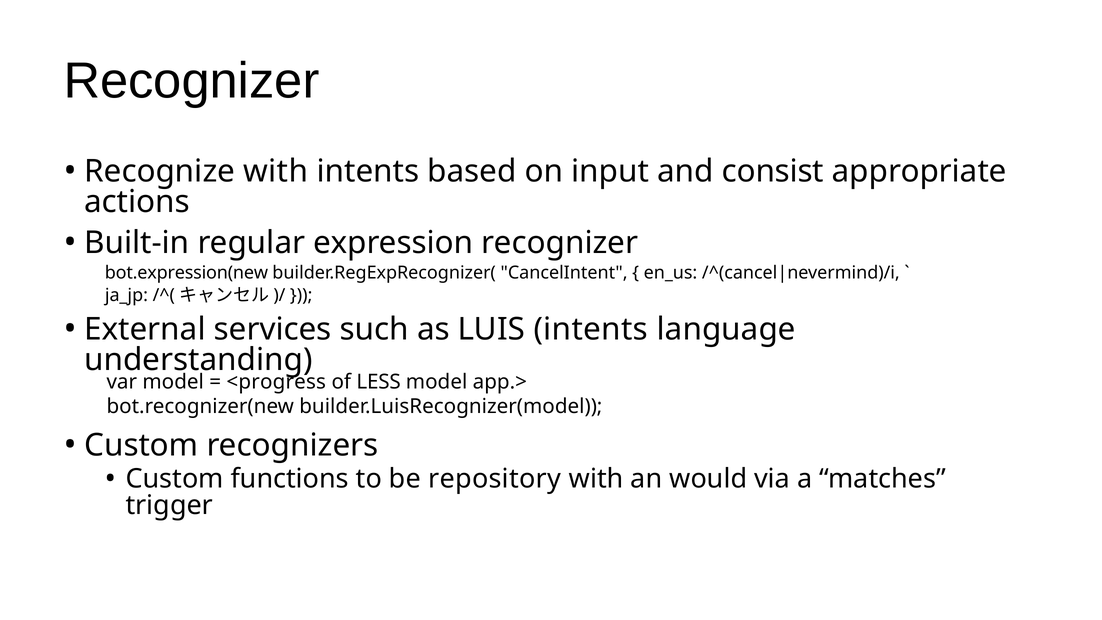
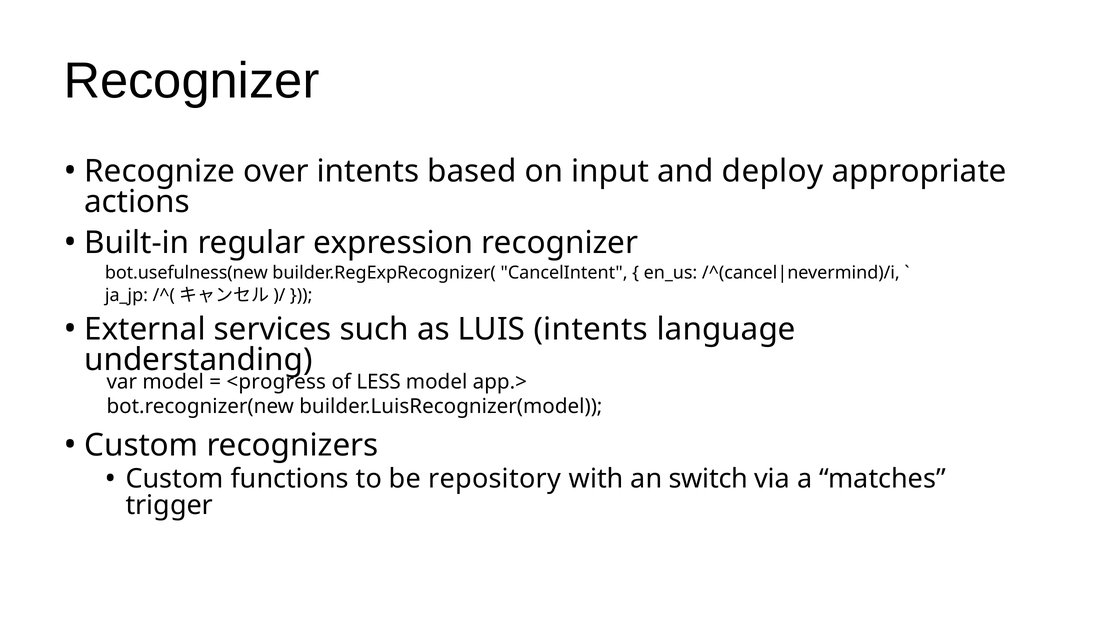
Recognize with: with -> over
consist: consist -> deploy
bot.expression(new: bot.expression(new -> bot.usefulness(new
would: would -> switch
